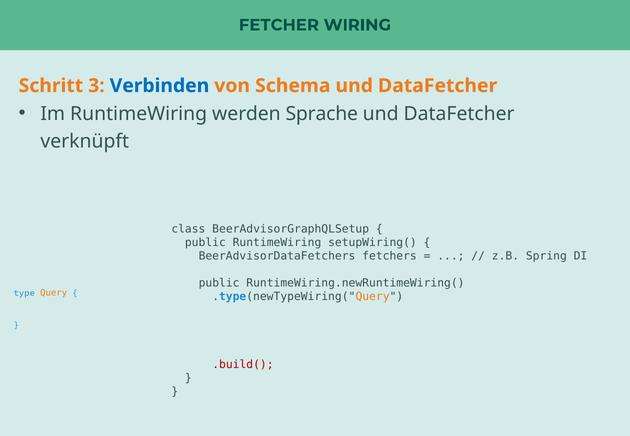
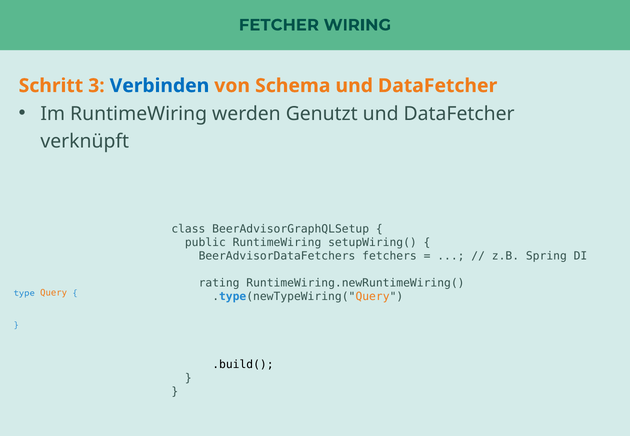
Sprache: Sprache -> Genutzt
public at (219, 283): public -> rating
.build( colour: red -> black
